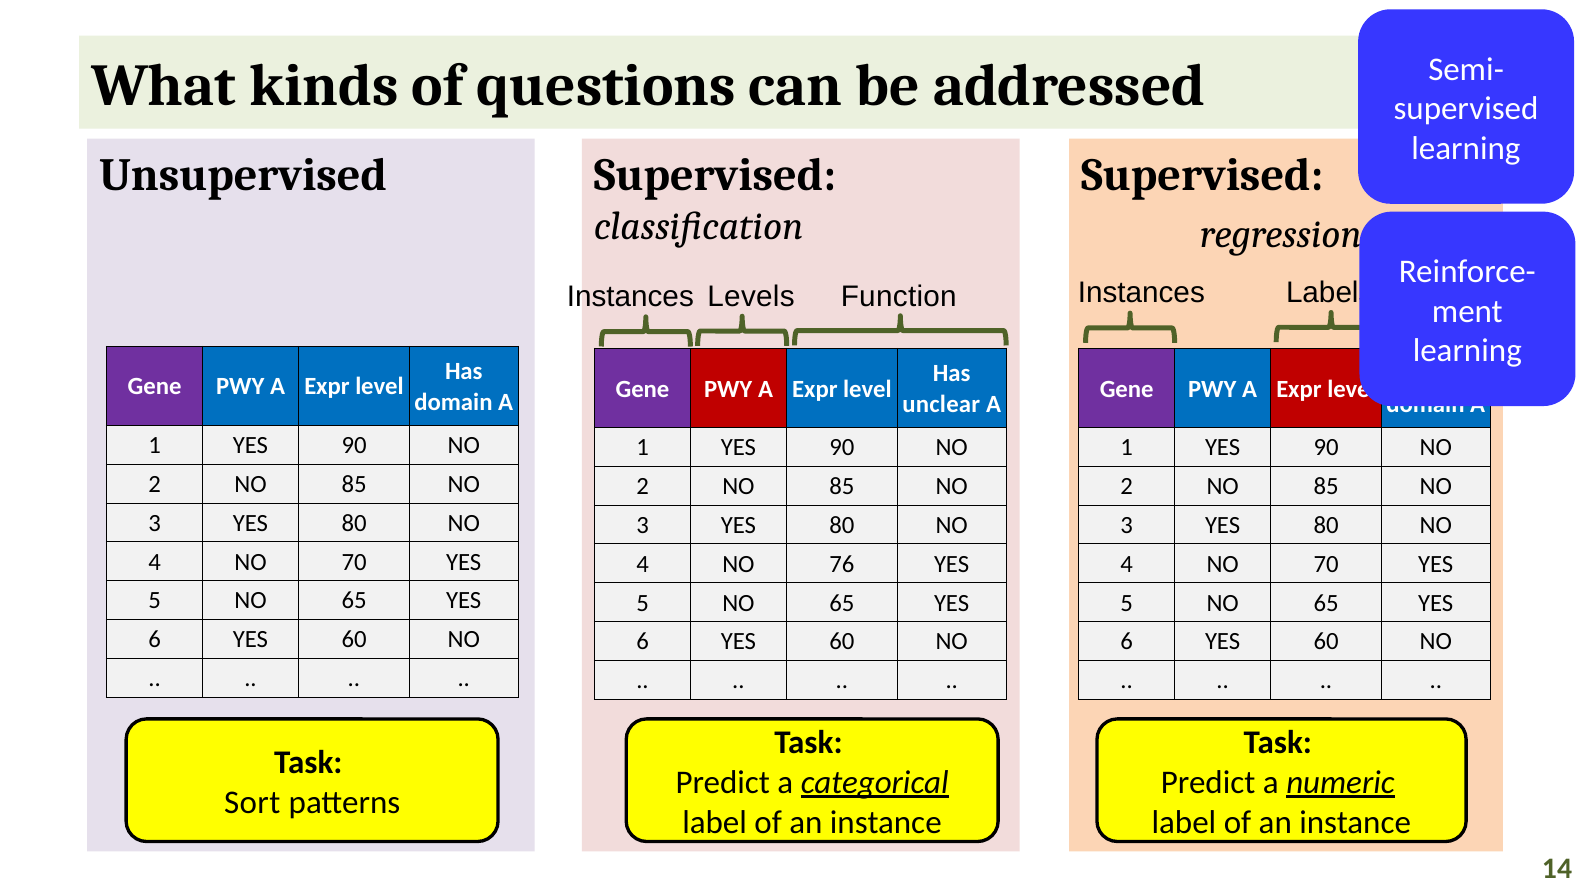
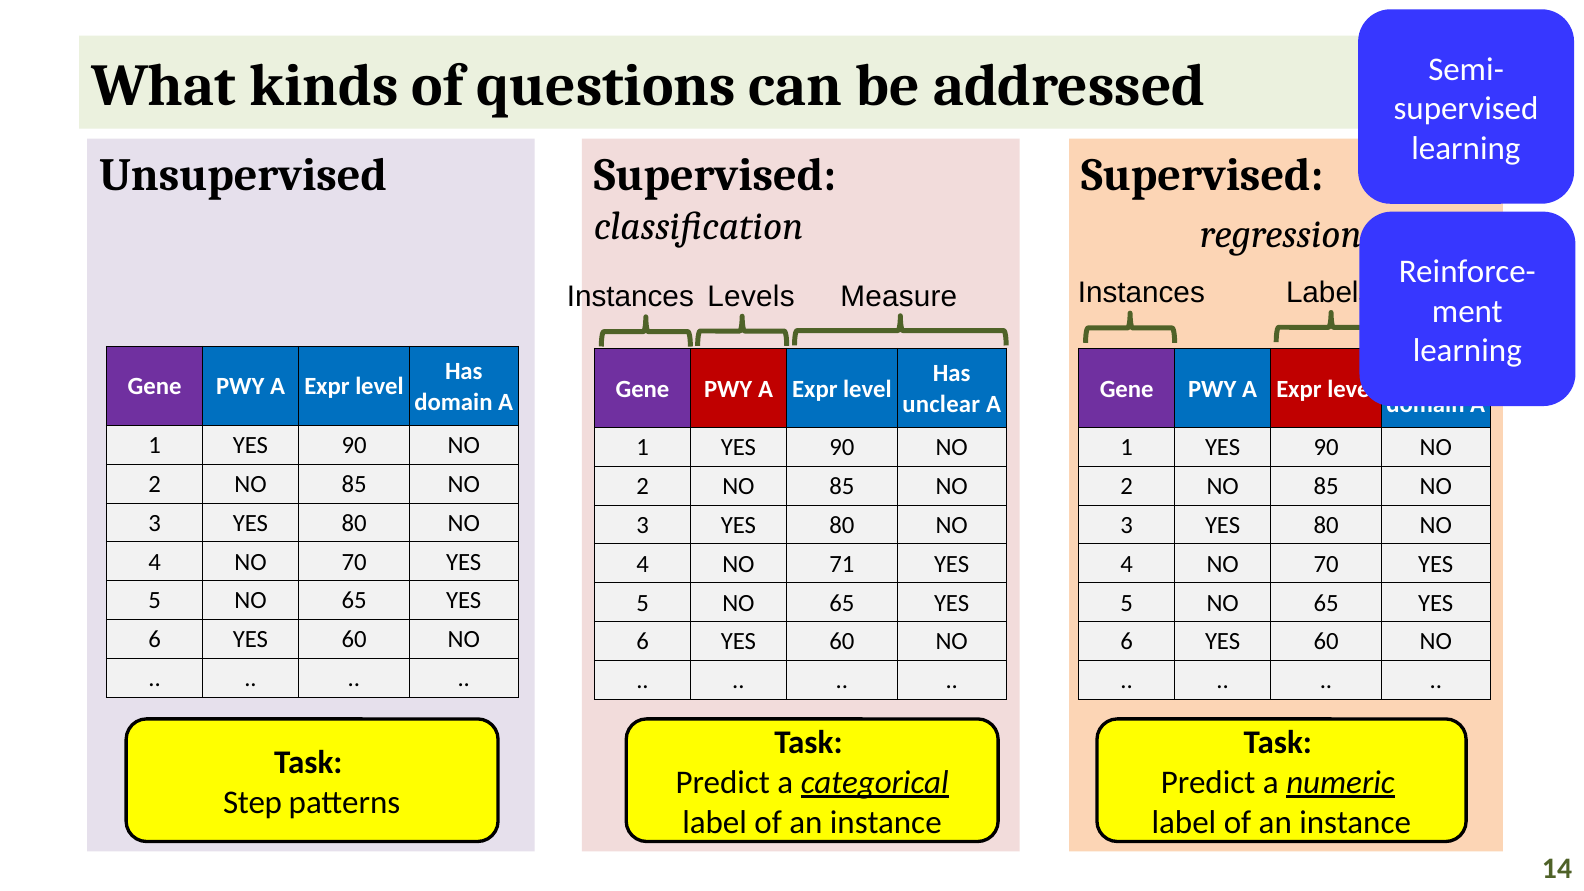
Function: Function -> Measure
76: 76 -> 71
Sort: Sort -> Step
